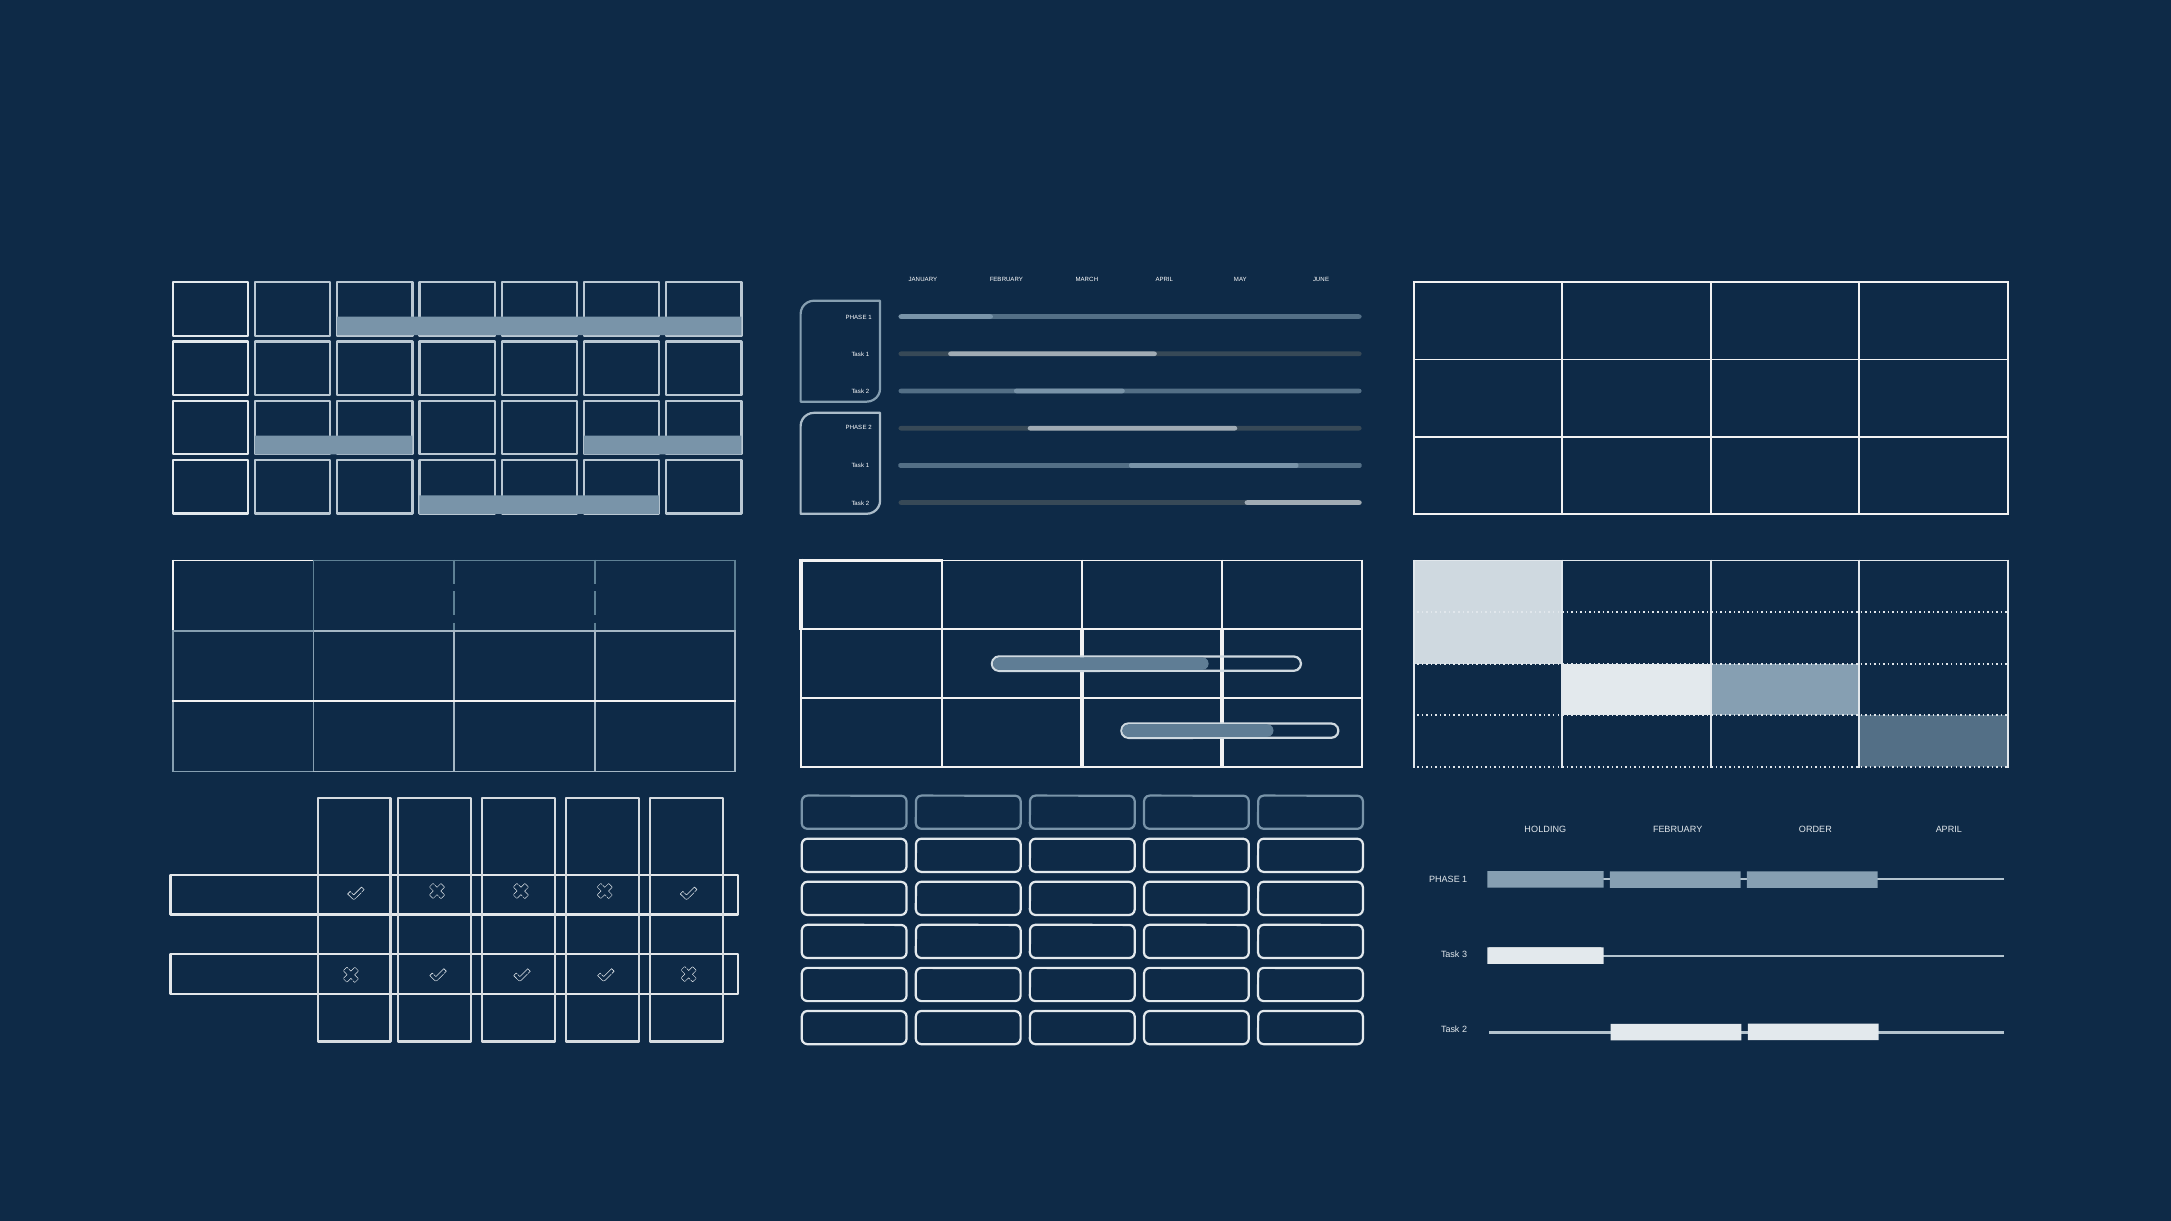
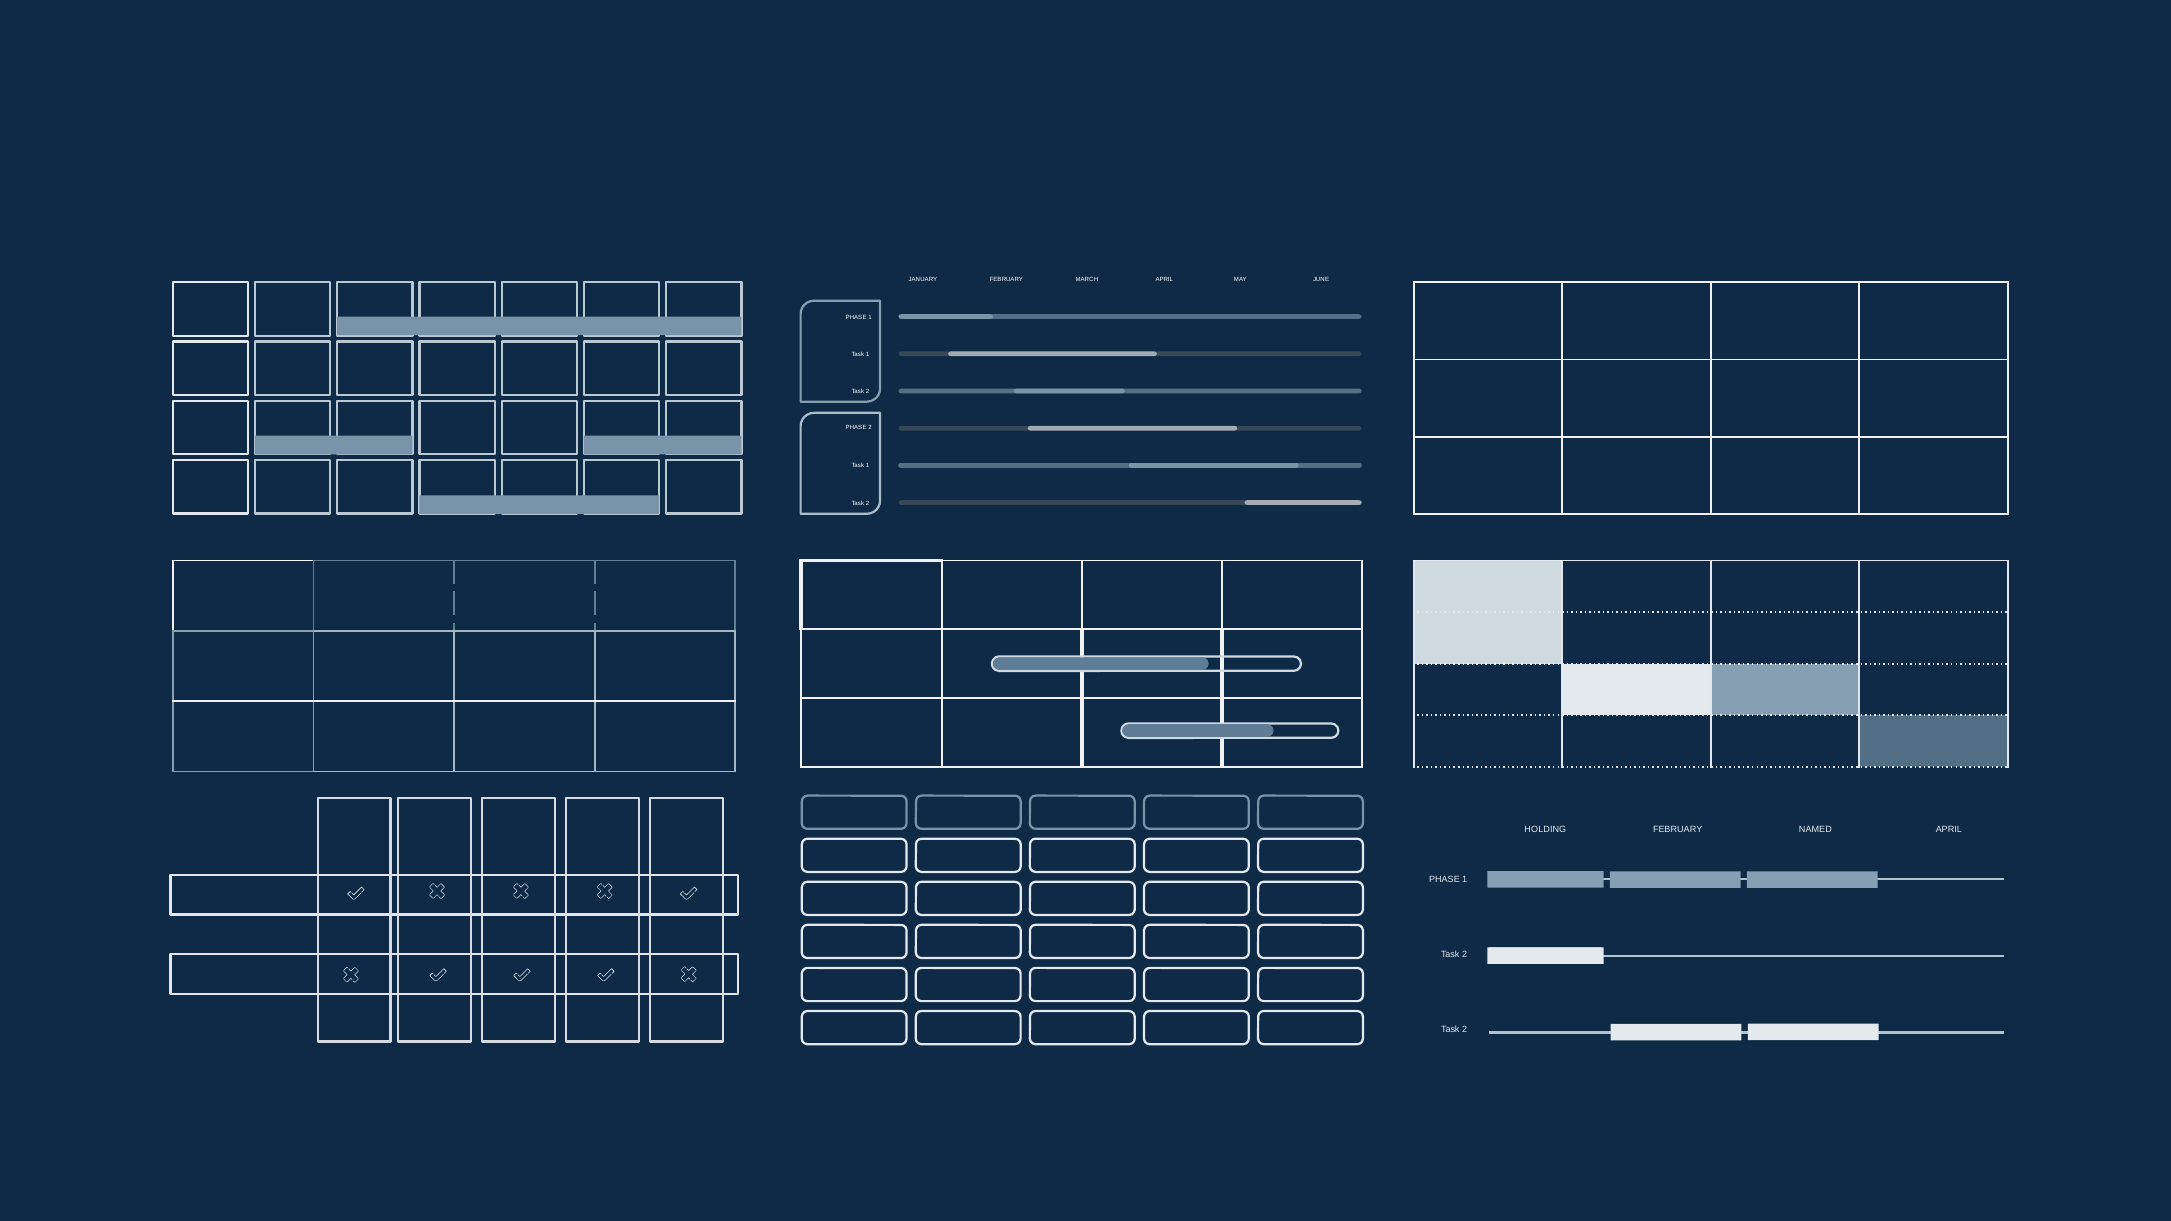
ORDER: ORDER -> NAMED
3 at (1465, 955): 3 -> 2
